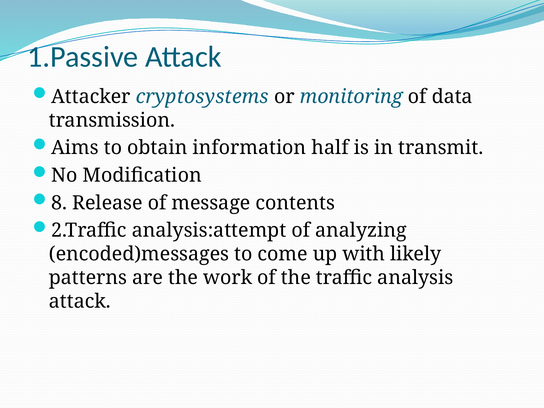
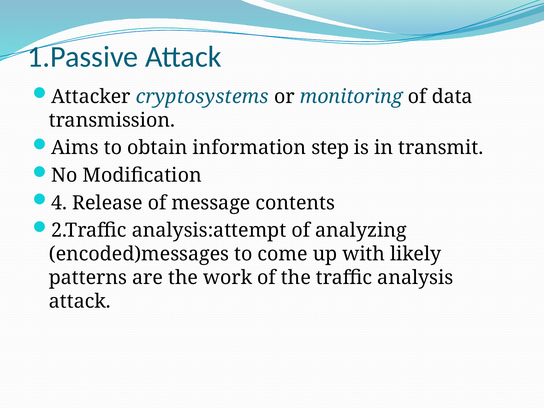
half: half -> step
8: 8 -> 4
